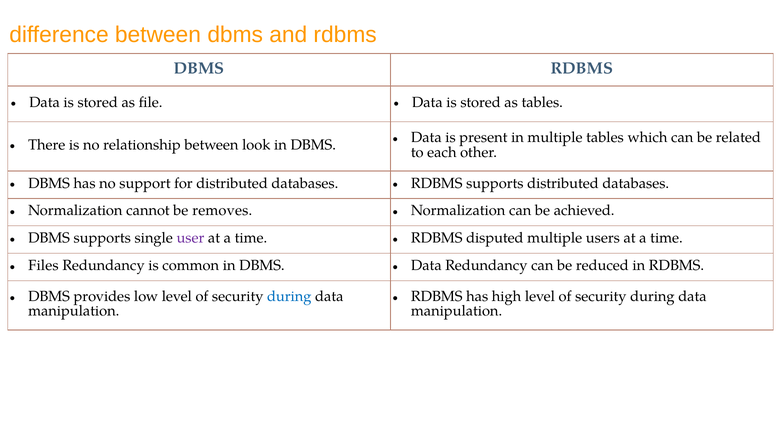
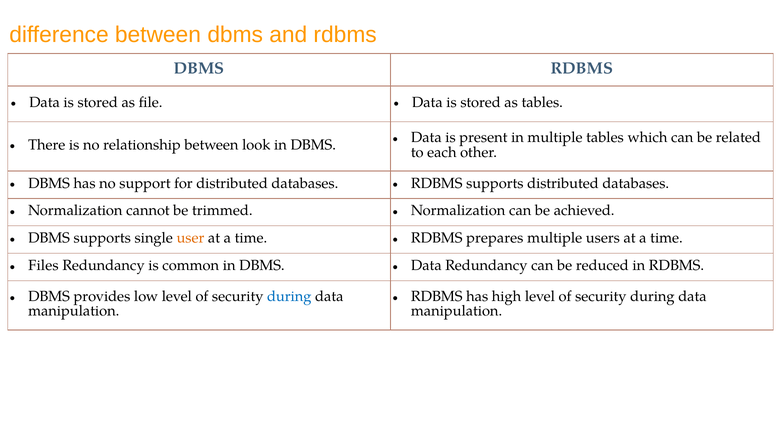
removes: removes -> trimmed
user colour: purple -> orange
disputed: disputed -> prepares
